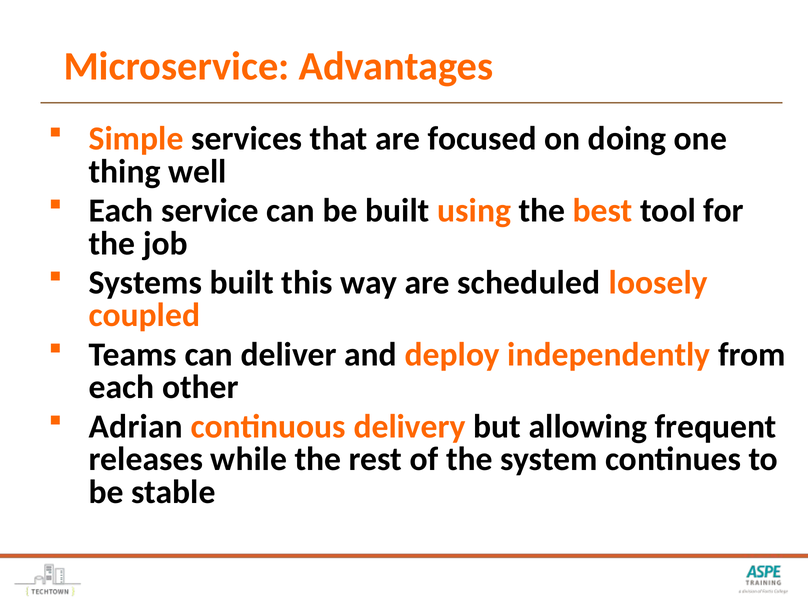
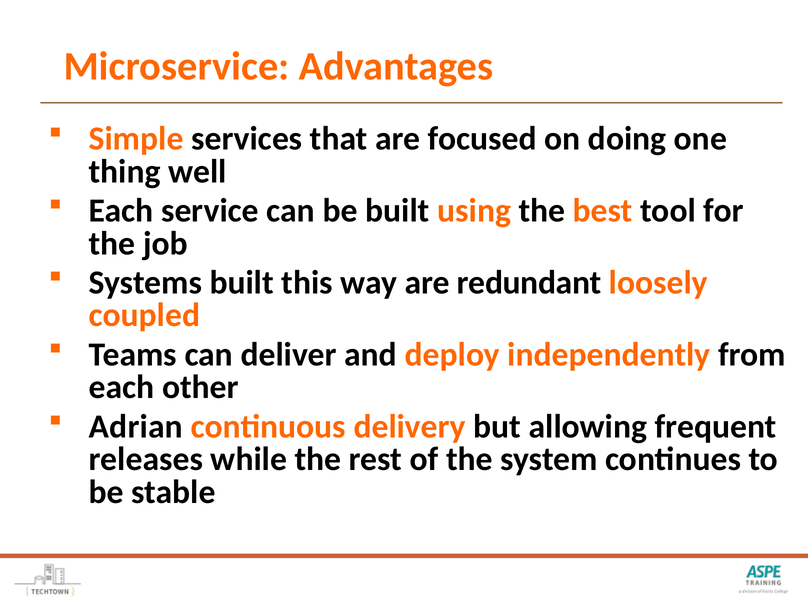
scheduled: scheduled -> redundant
